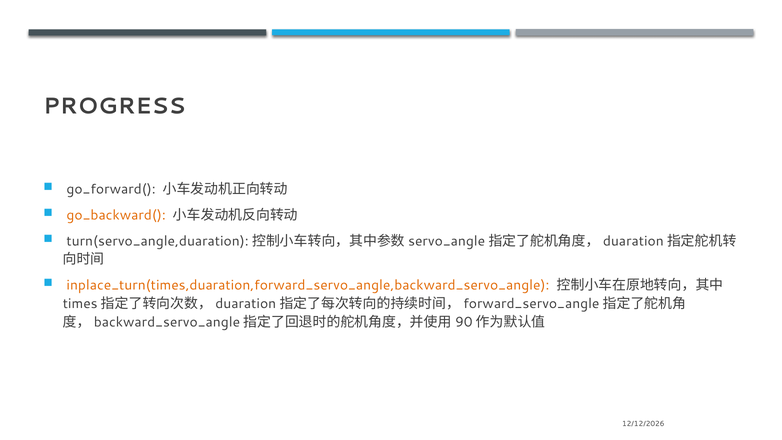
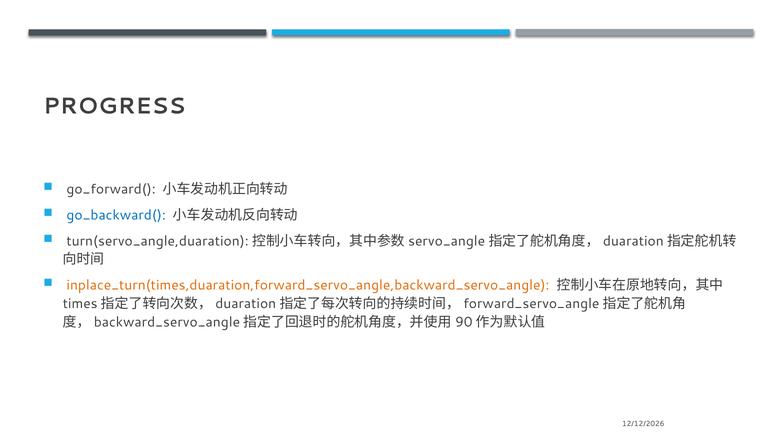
go_backward( colour: orange -> blue
